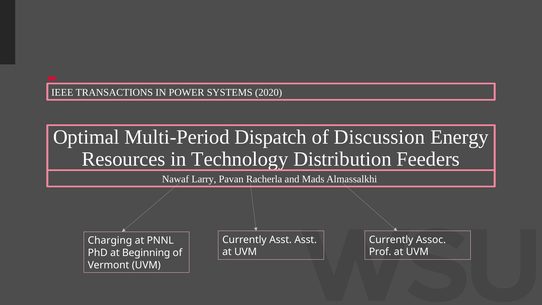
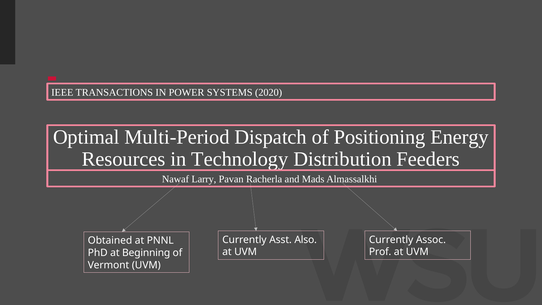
Discussion: Discussion -> Positioning
Asst Asst: Asst -> Also
Charging: Charging -> Obtained
